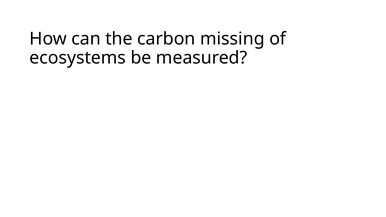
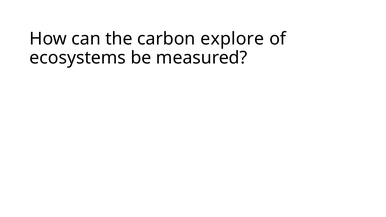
missing: missing -> explore
